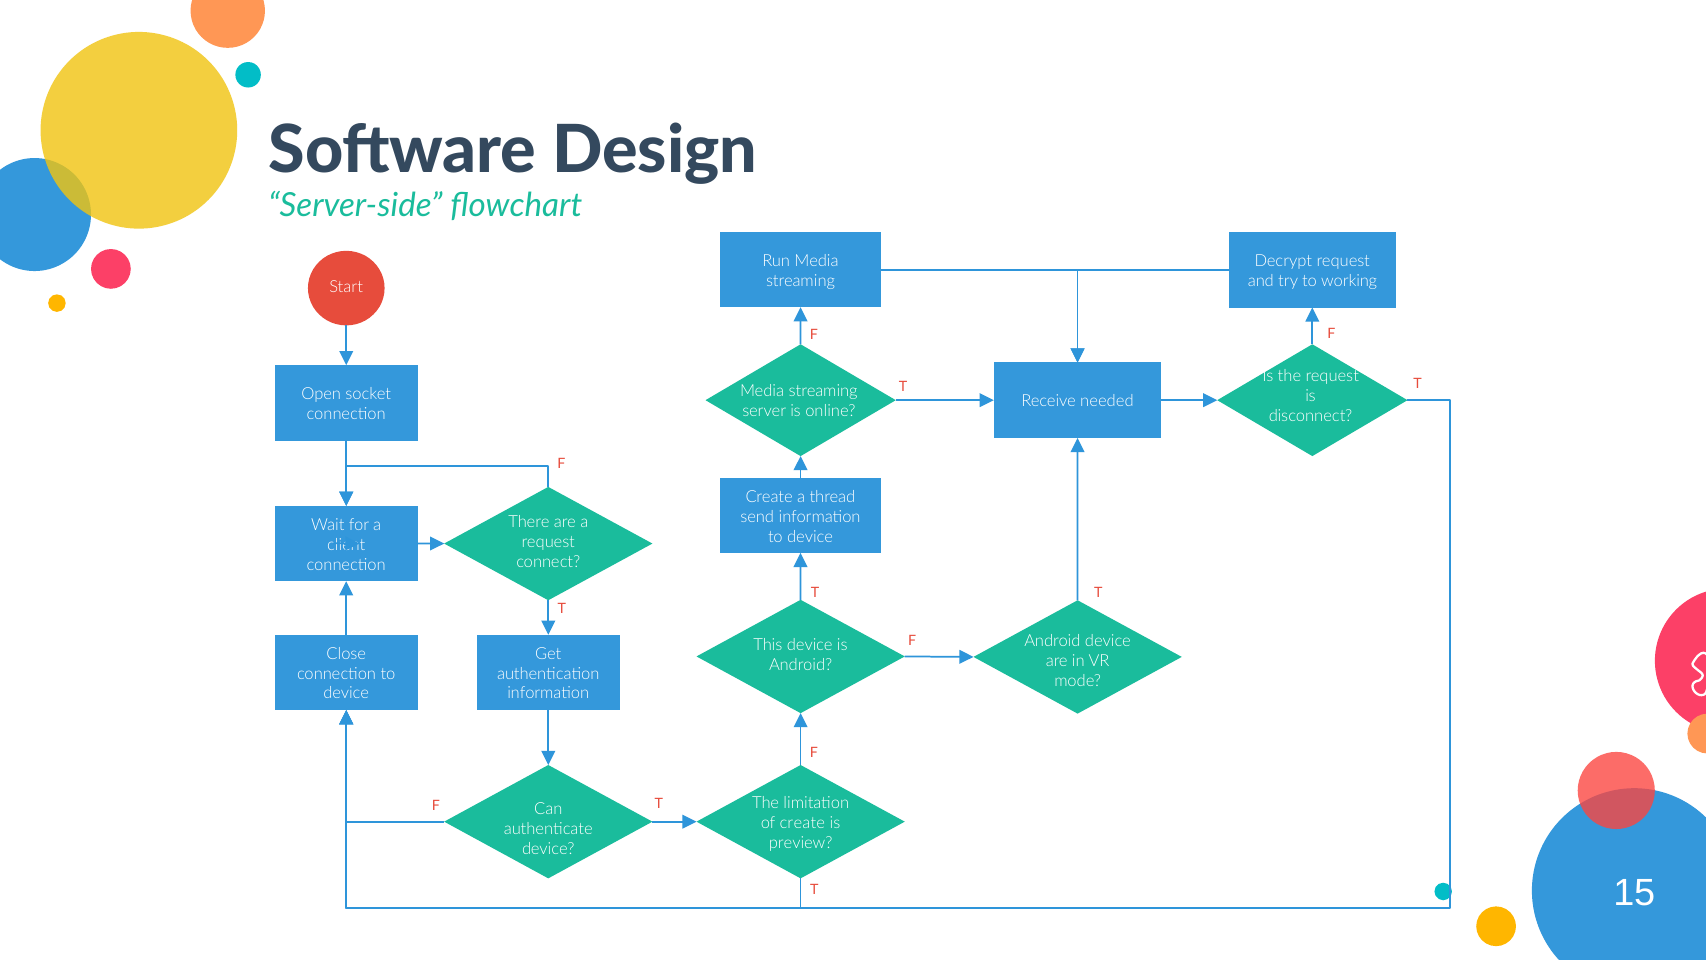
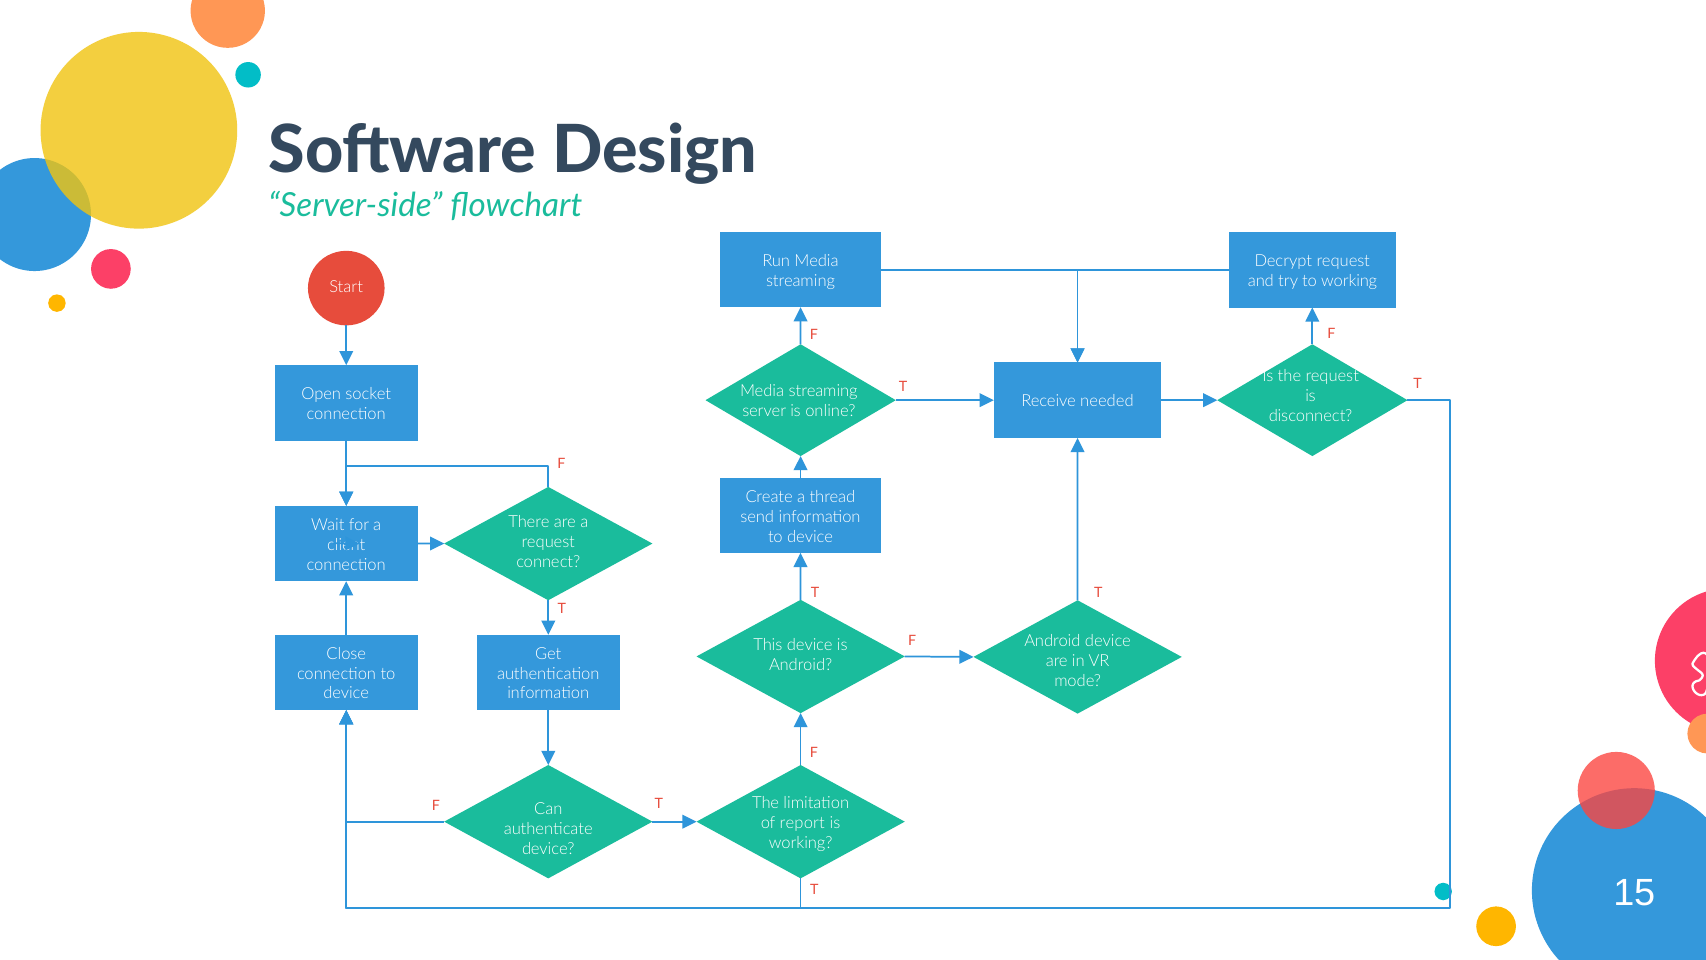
of create: create -> report
preview at (801, 843): preview -> working
